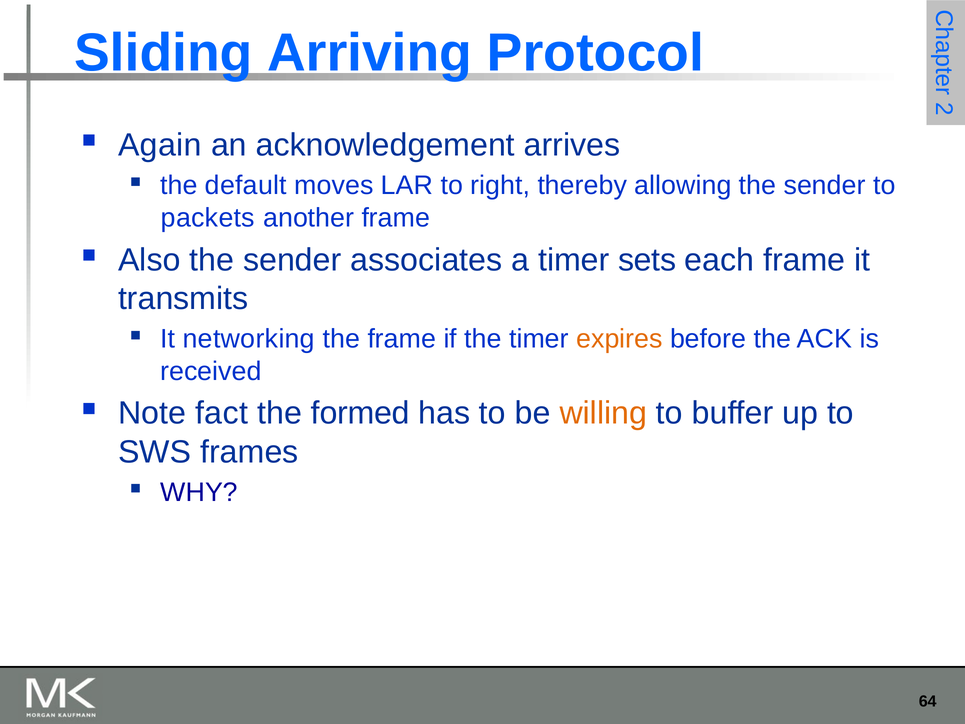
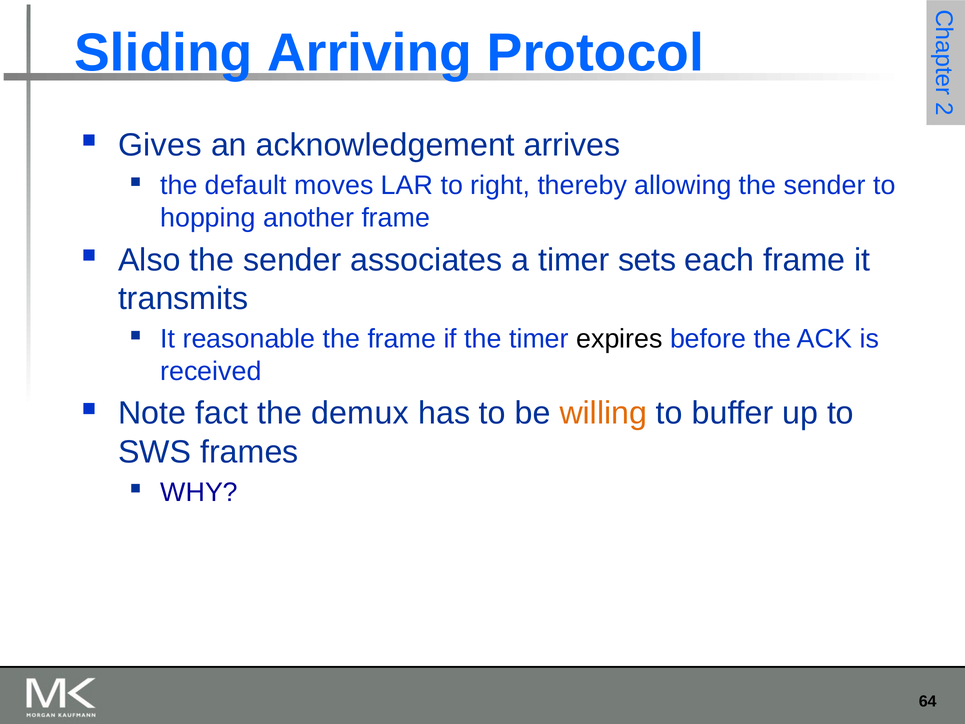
Again: Again -> Gives
packets: packets -> hopping
networking: networking -> reasonable
expires colour: orange -> black
formed: formed -> demux
